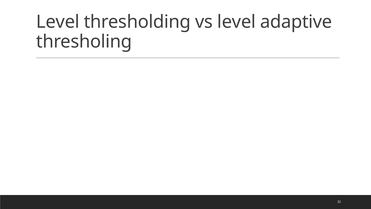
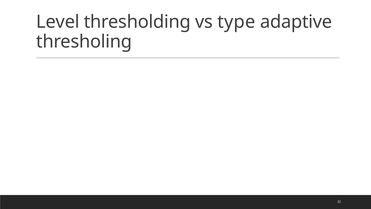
vs level: level -> type
